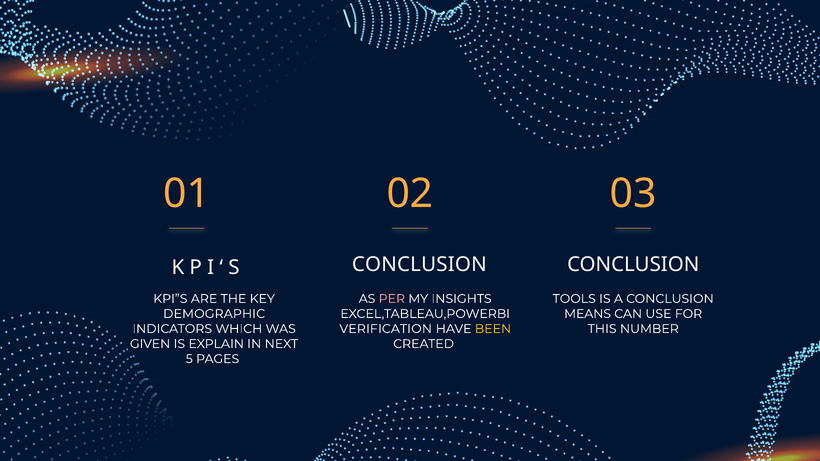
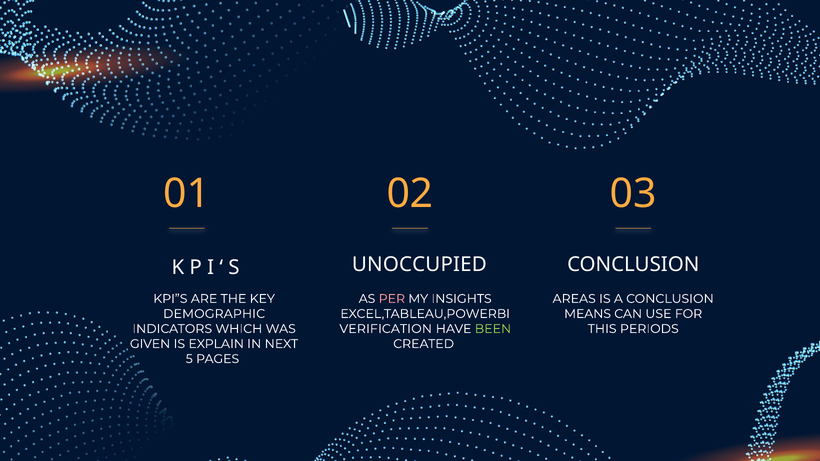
CONCLUSION at (419, 265): CONCLUSION -> UNOCCUPIED
TOOLS: TOOLS -> AREAS
BEEN colour: yellow -> light green
NUMBER: NUMBER -> PERIODS
